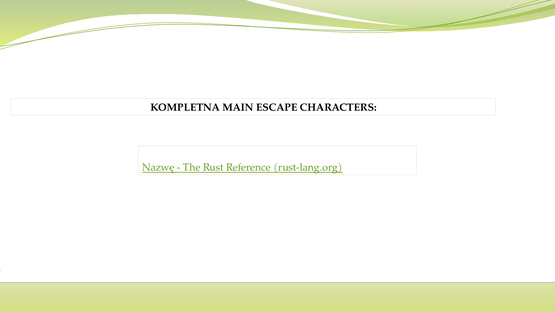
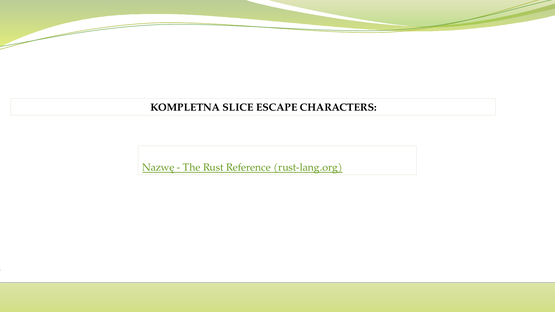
MAIN: MAIN -> SLICE
